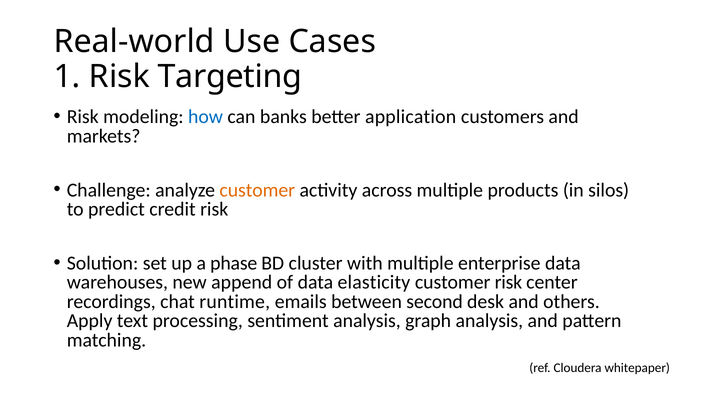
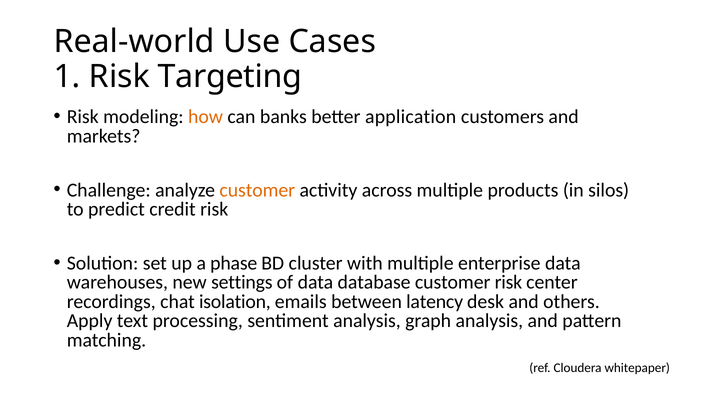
how colour: blue -> orange
append: append -> settings
elasticity: elasticity -> database
runtime: runtime -> isolation
second: second -> latency
